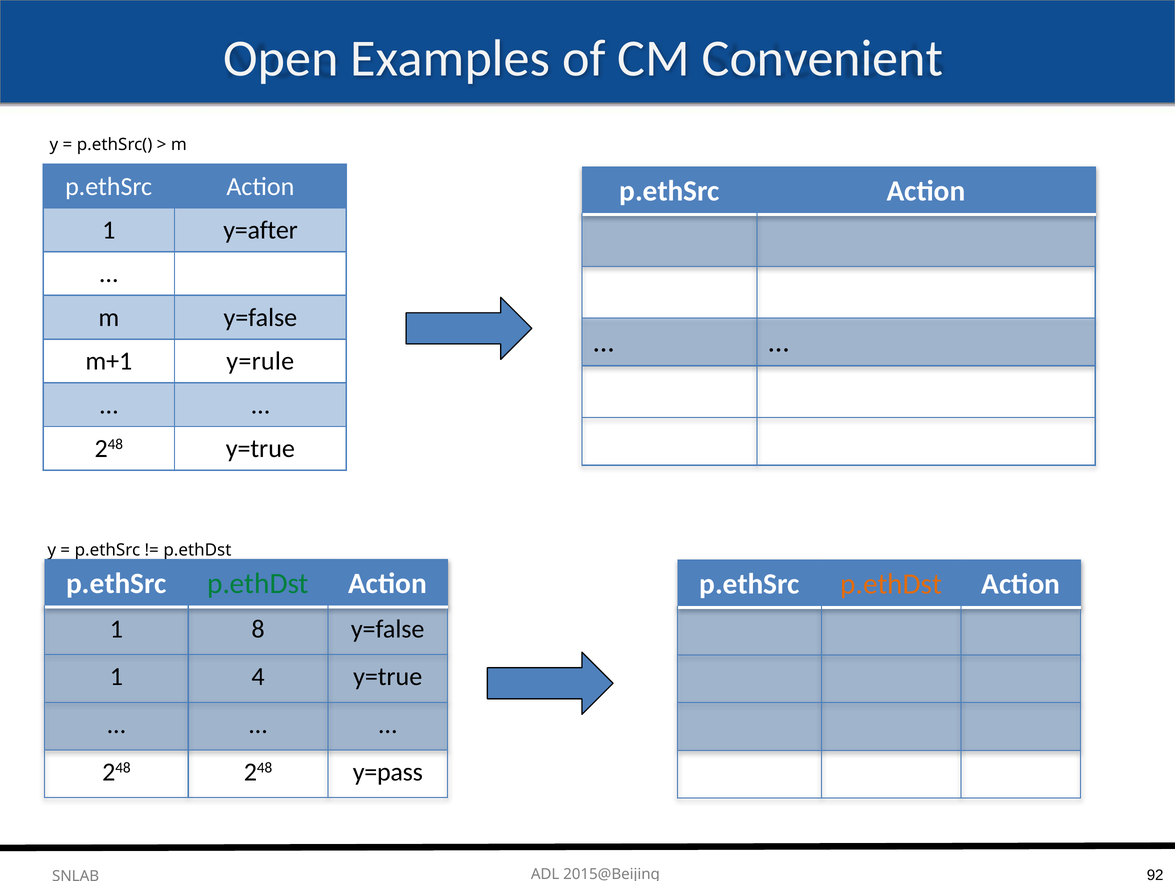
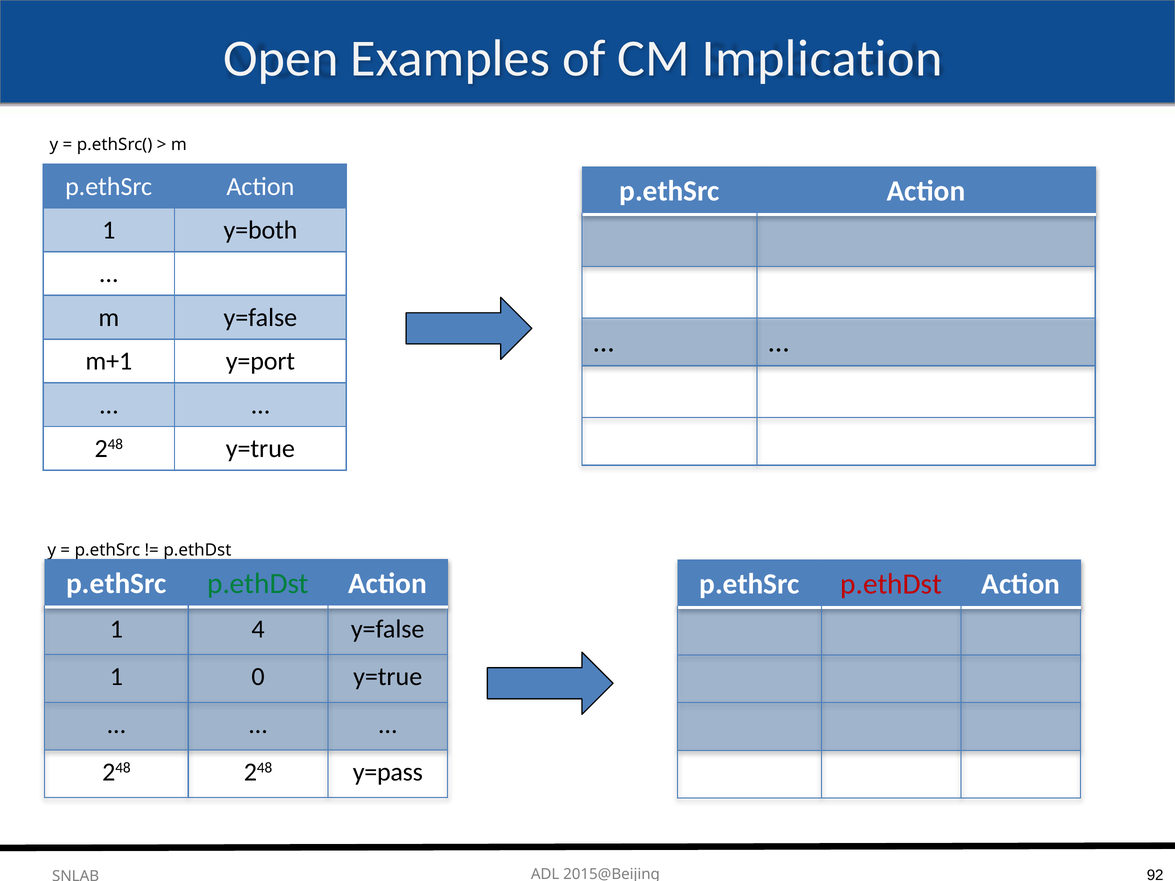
Convenient: Convenient -> Implication
y=after: y=after -> y=both
y=rule: y=rule -> y=port
p.ethDst at (891, 584) colour: orange -> red
8: 8 -> 4
4: 4 -> 0
